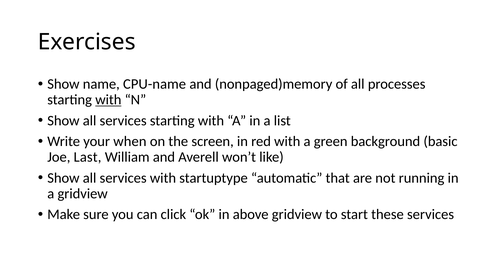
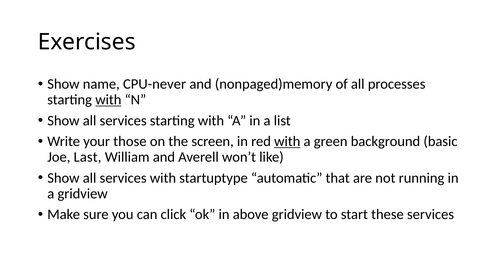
CPU-name: CPU-name -> CPU-never
when: when -> those
with at (287, 142) underline: none -> present
